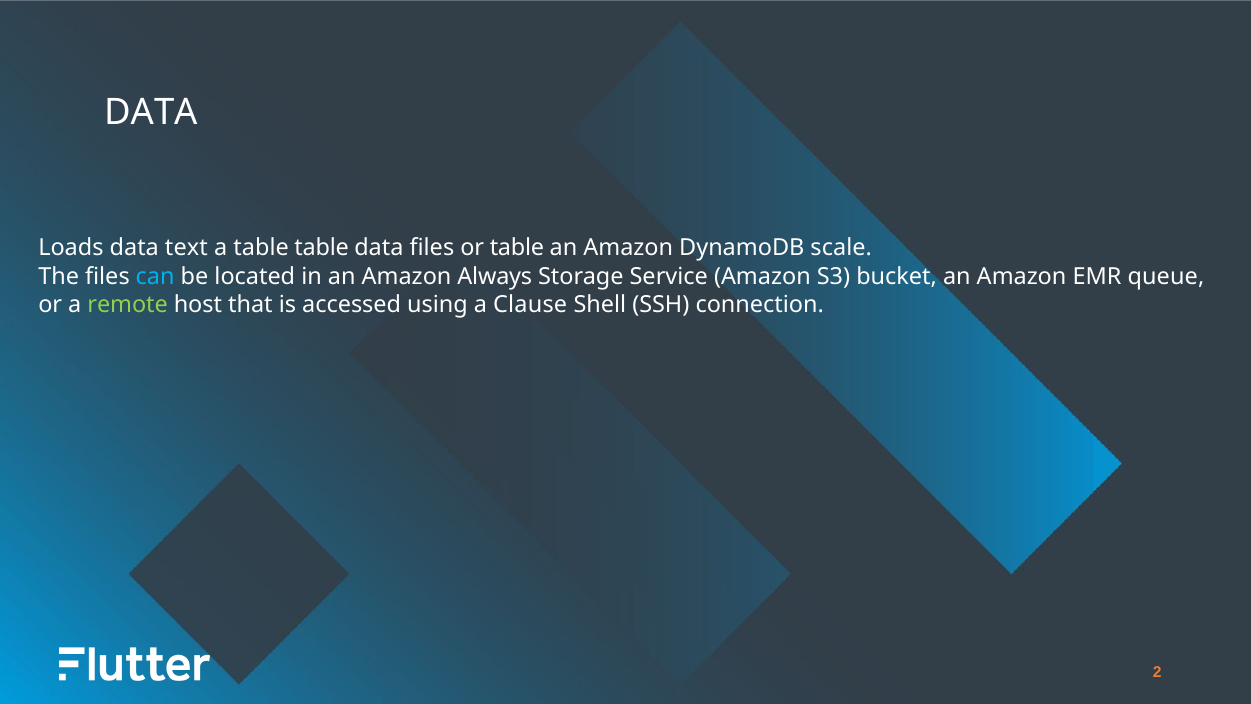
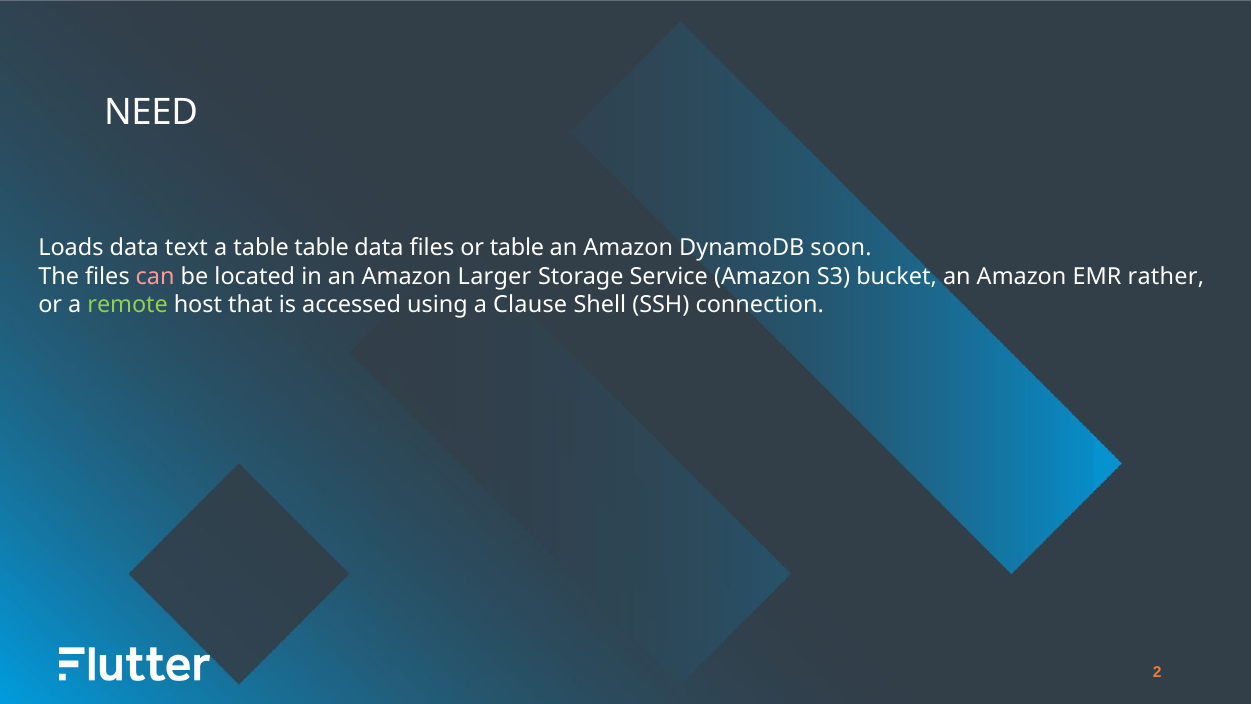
DATA at (151, 112): DATA -> NEED
scale: scale -> soon
can colour: light blue -> pink
Always: Always -> Larger
queue: queue -> rather
